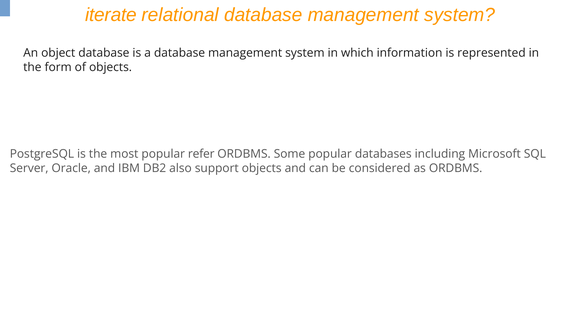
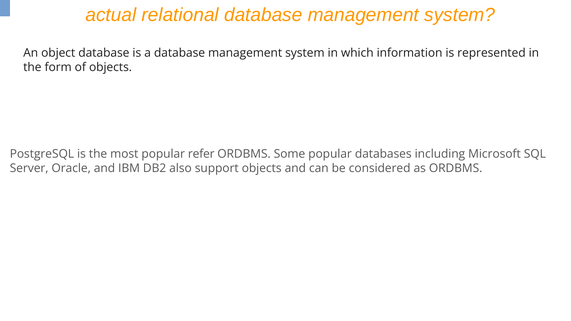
iterate: iterate -> actual
